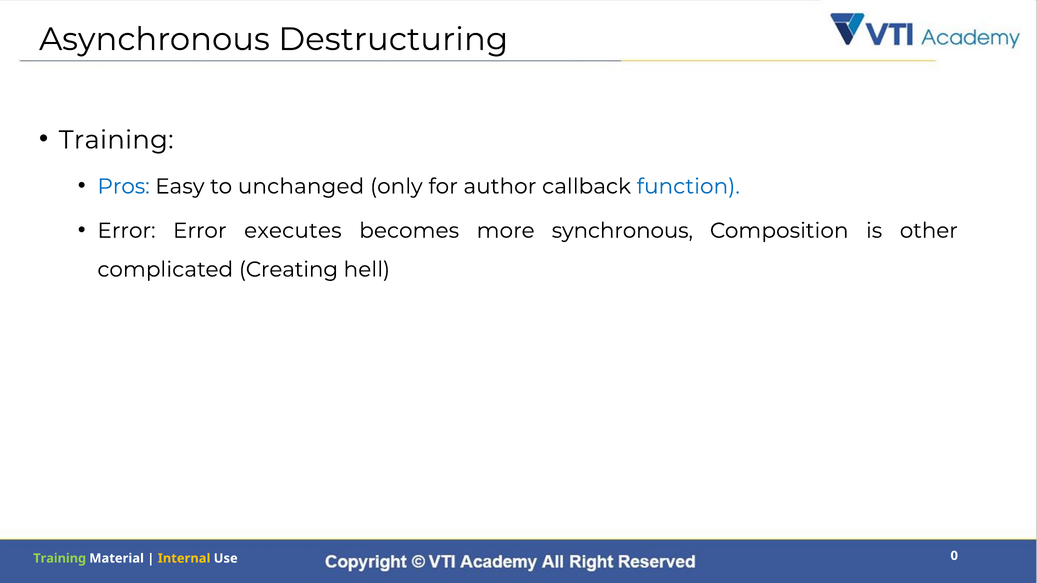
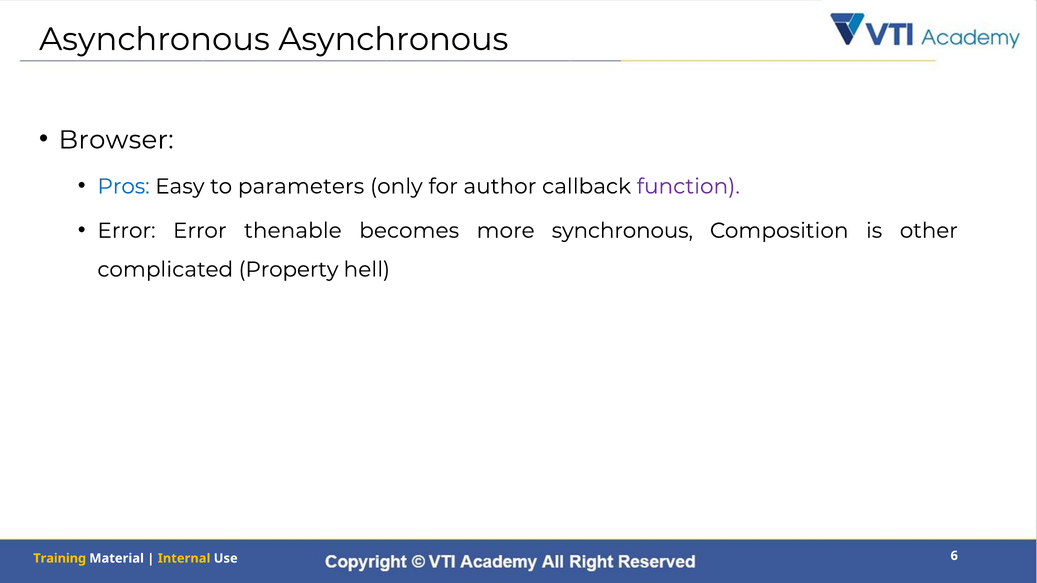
Asynchronous Destructuring: Destructuring -> Asynchronous
Training at (116, 140): Training -> Browser
unchanged: unchanged -> parameters
function colour: blue -> purple
executes: executes -> thenable
Creating: Creating -> Property
Training at (60, 559) colour: light green -> yellow
0: 0 -> 6
